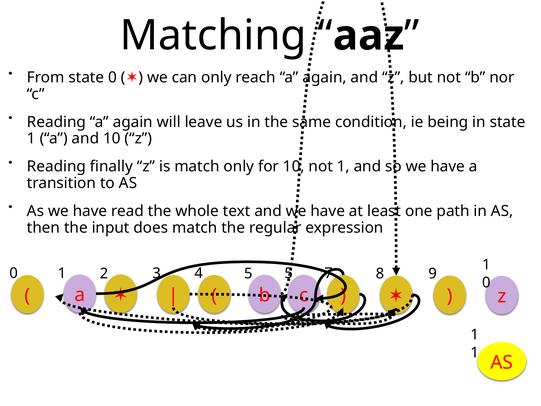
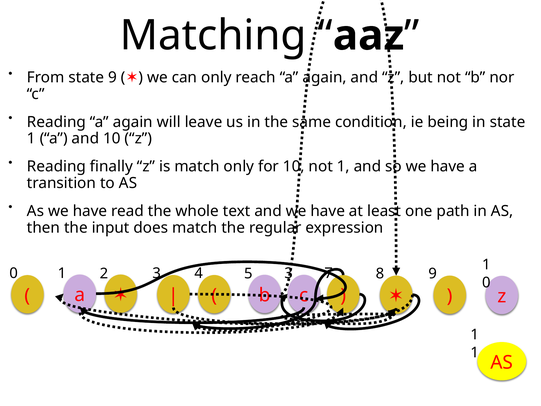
state 0: 0 -> 9
5 5: 5 -> 3
